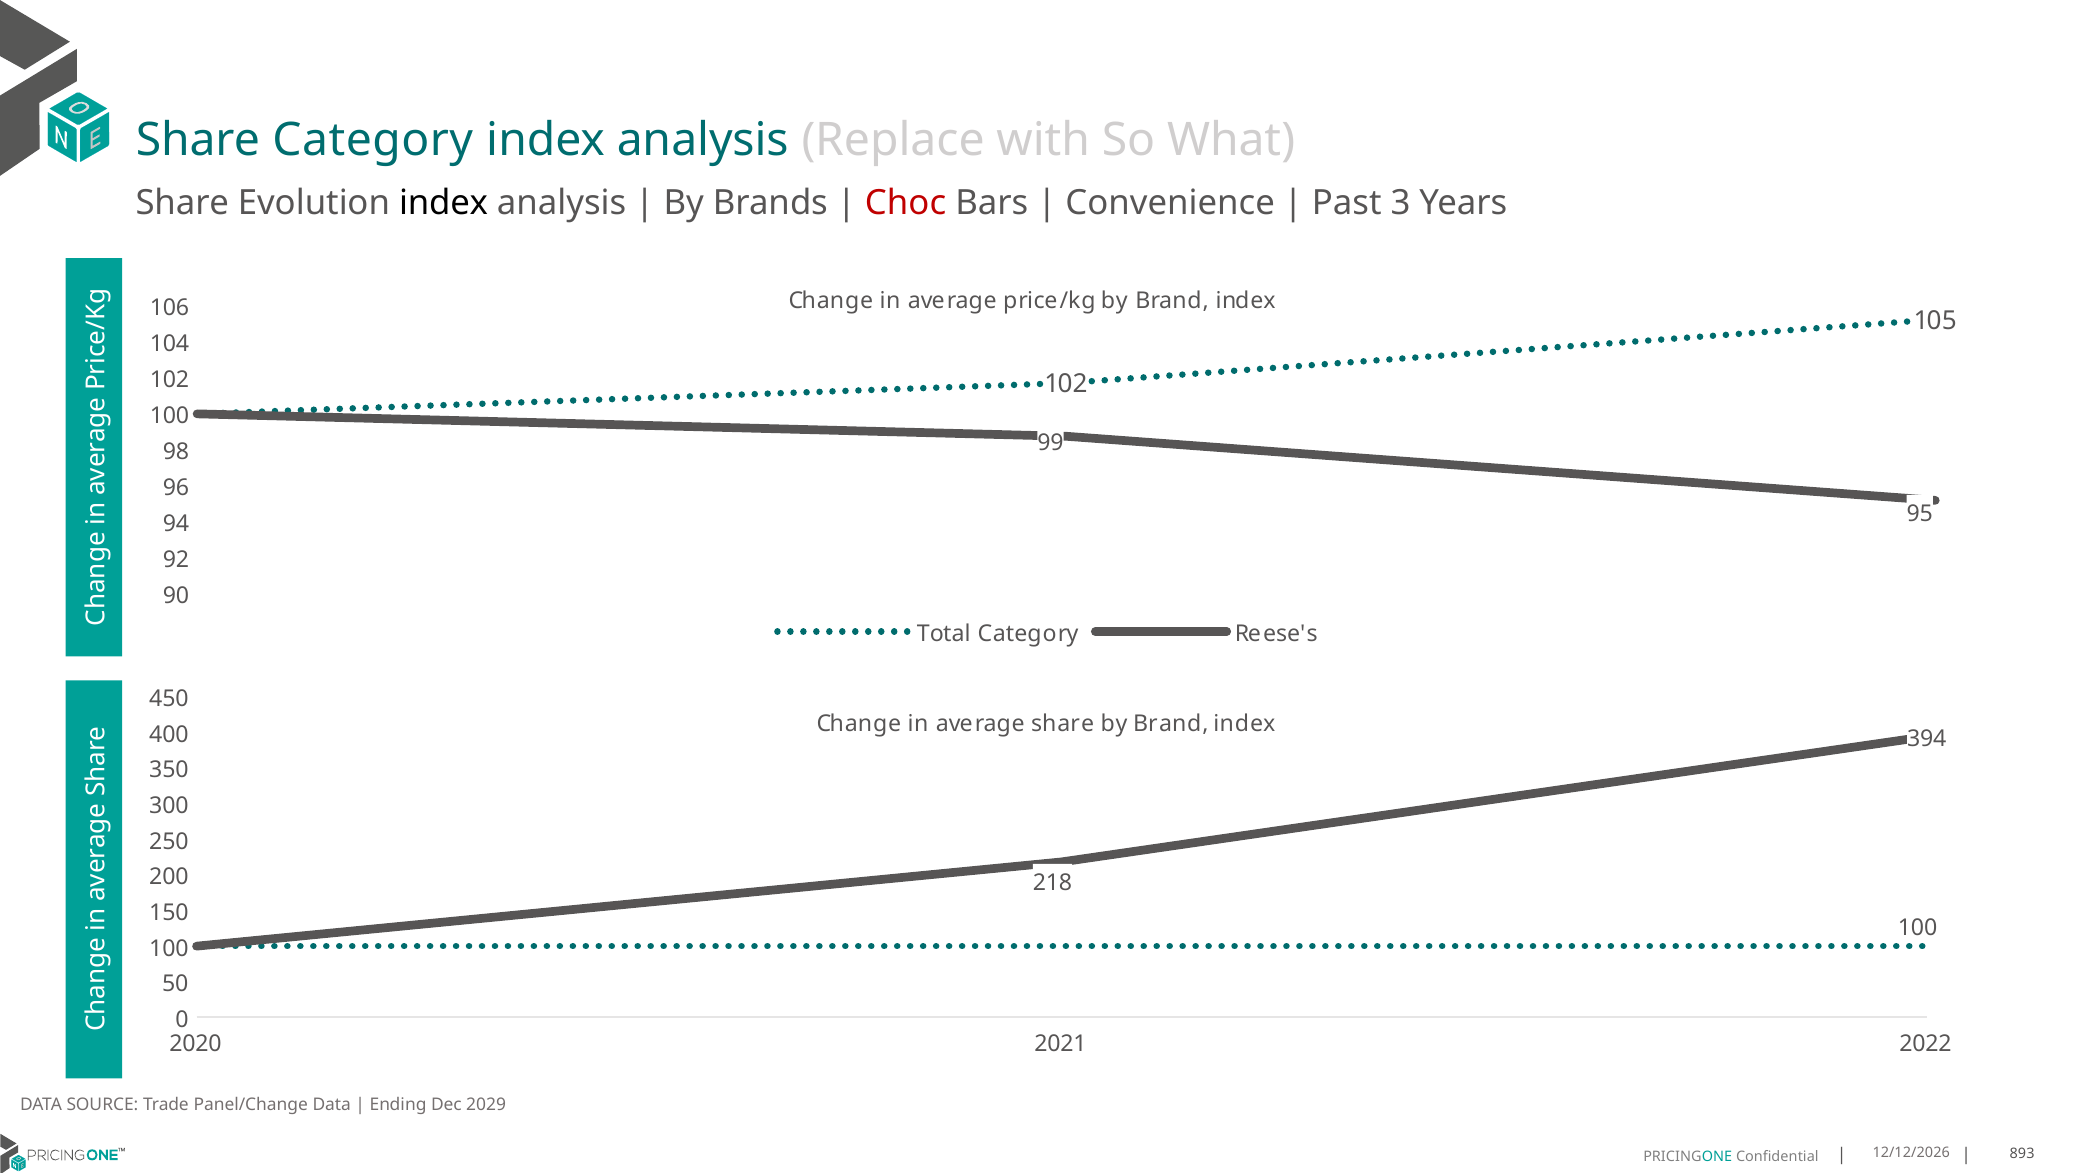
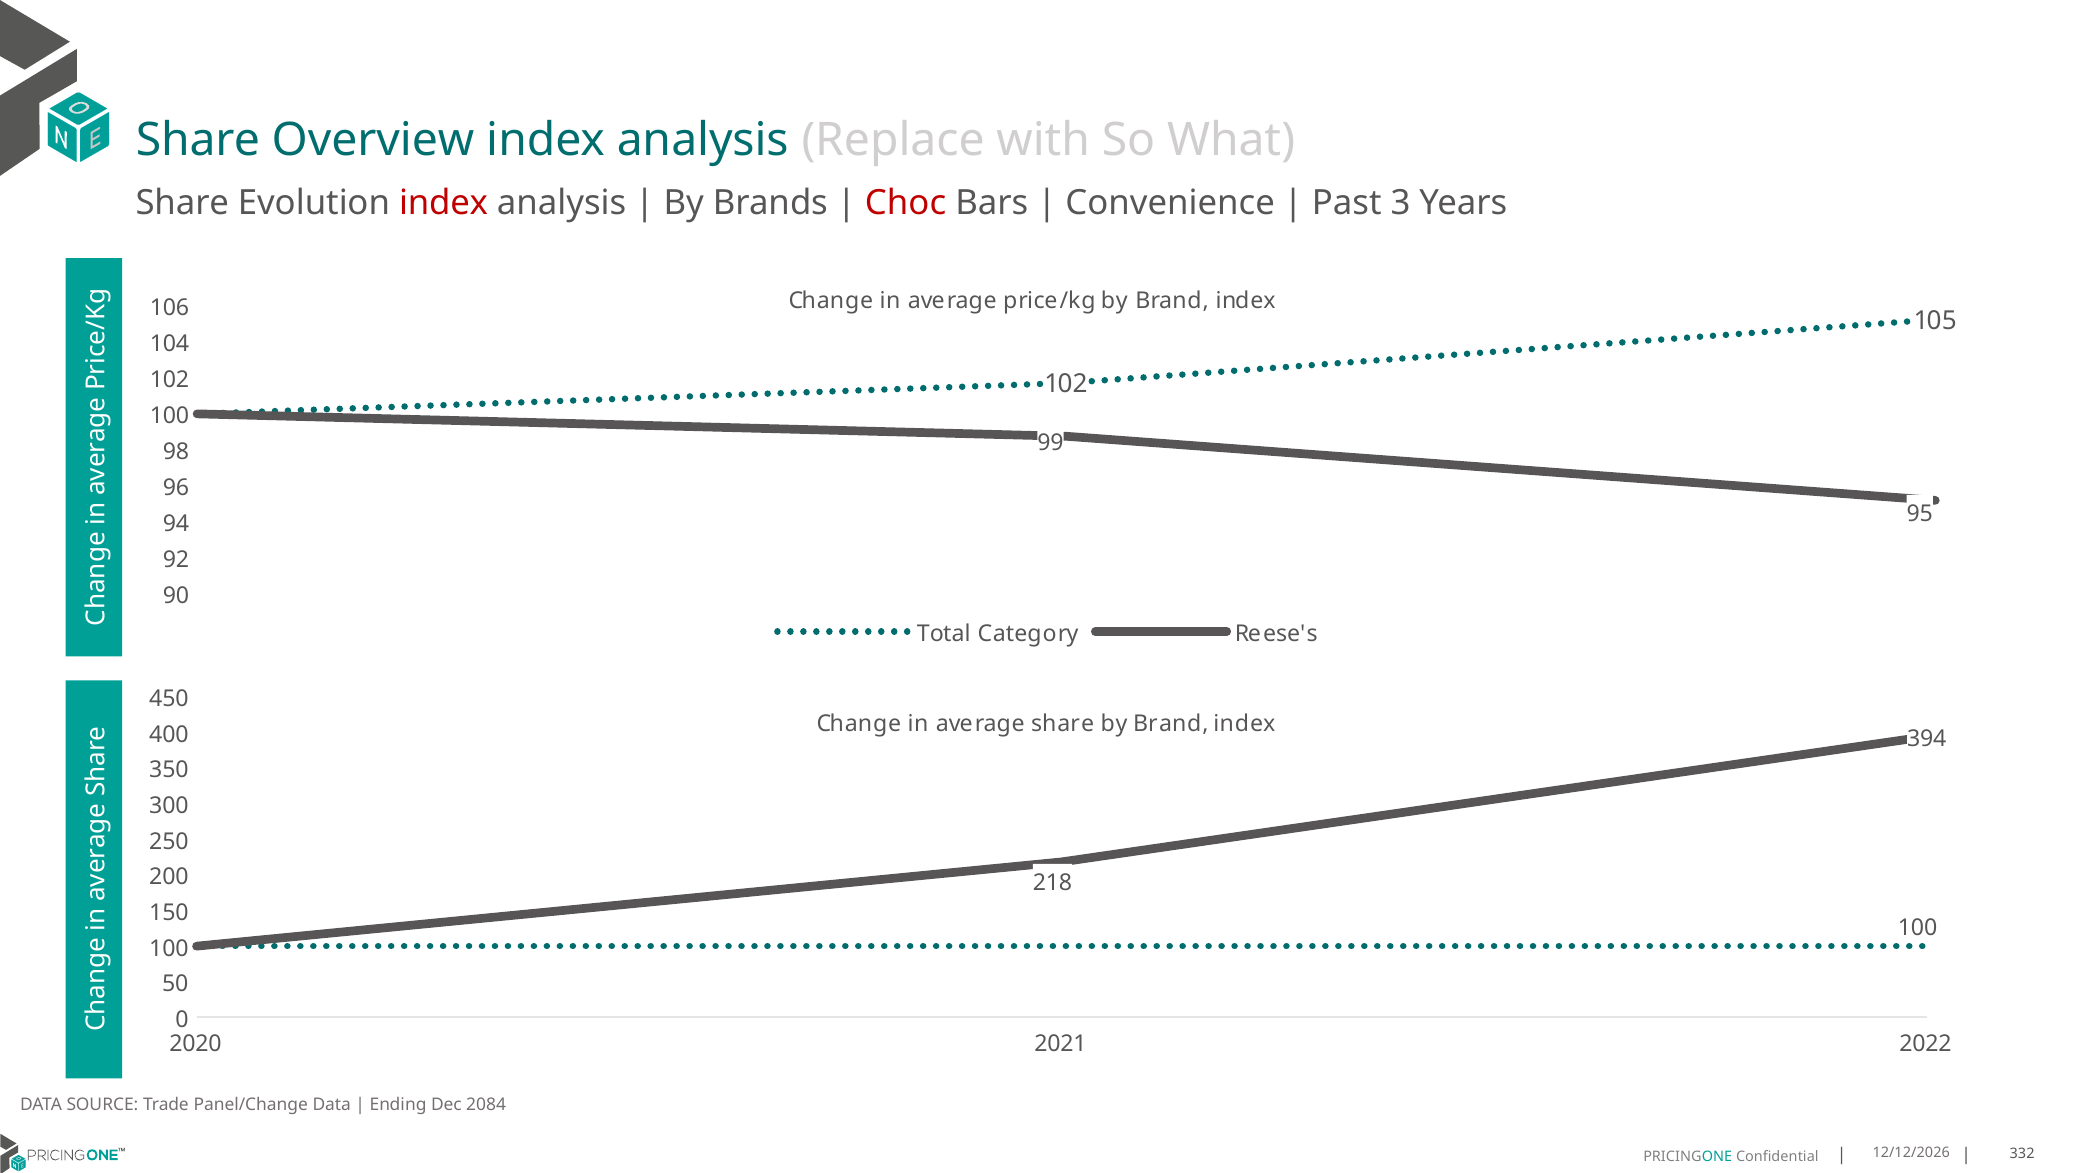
Share Category: Category -> Overview
index at (444, 203) colour: black -> red
2029: 2029 -> 2084
893: 893 -> 332
